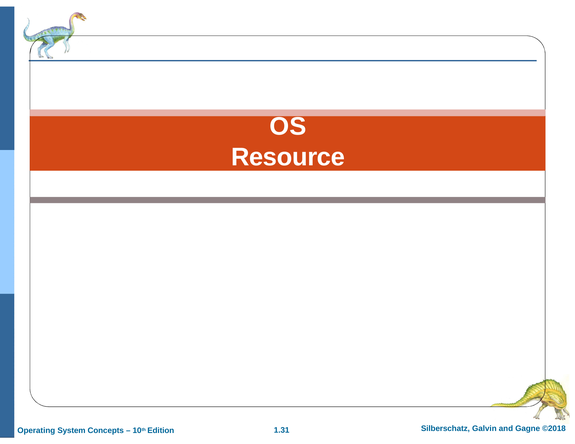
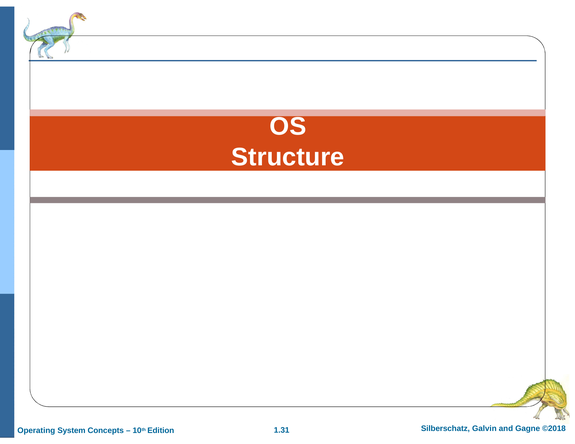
Resource: Resource -> Structure
